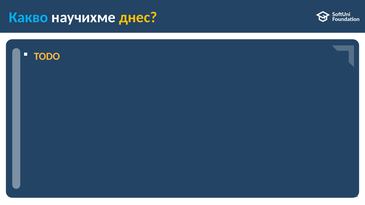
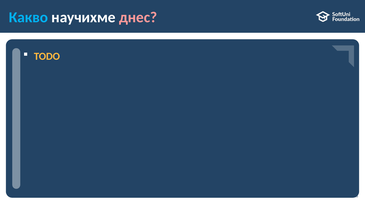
днес colour: yellow -> pink
